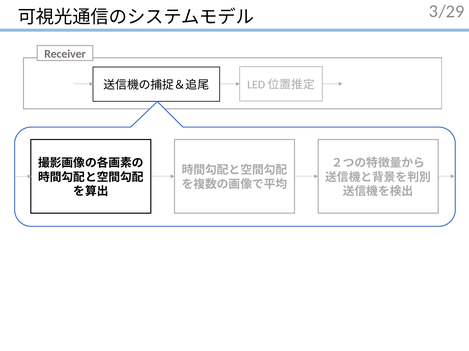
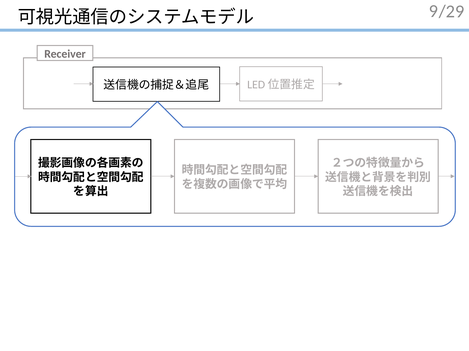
3: 3 -> 9
